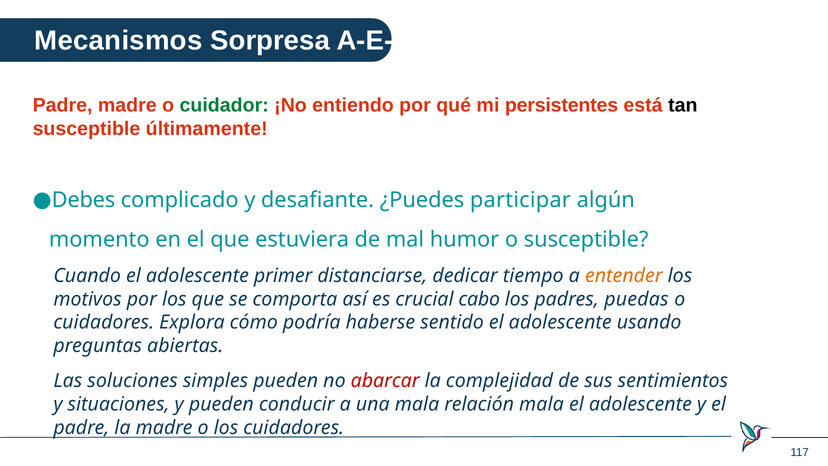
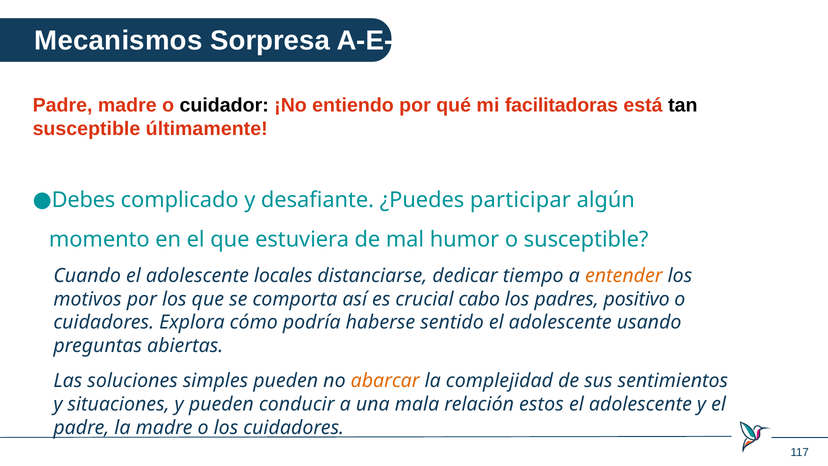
cuidador colour: green -> black
persistentes: persistentes -> facilitadoras
primer: primer -> locales
puedas: puedas -> positivo
abarcar colour: red -> orange
relación mala: mala -> estos
